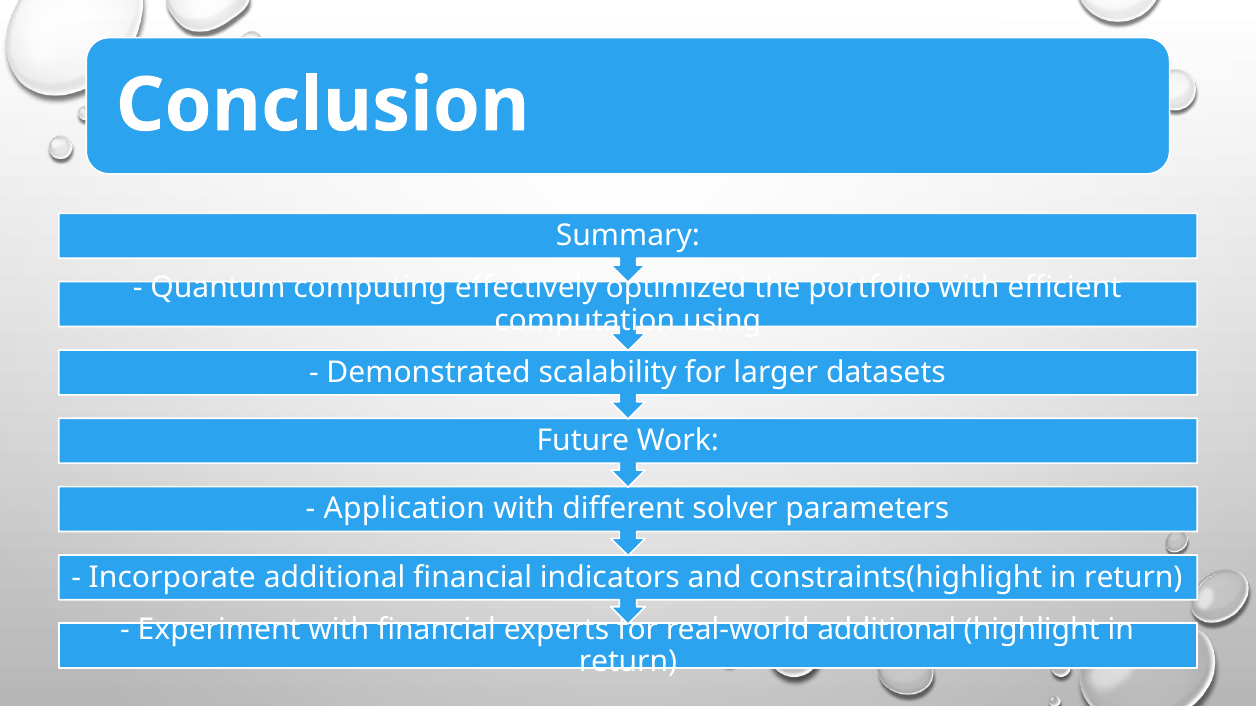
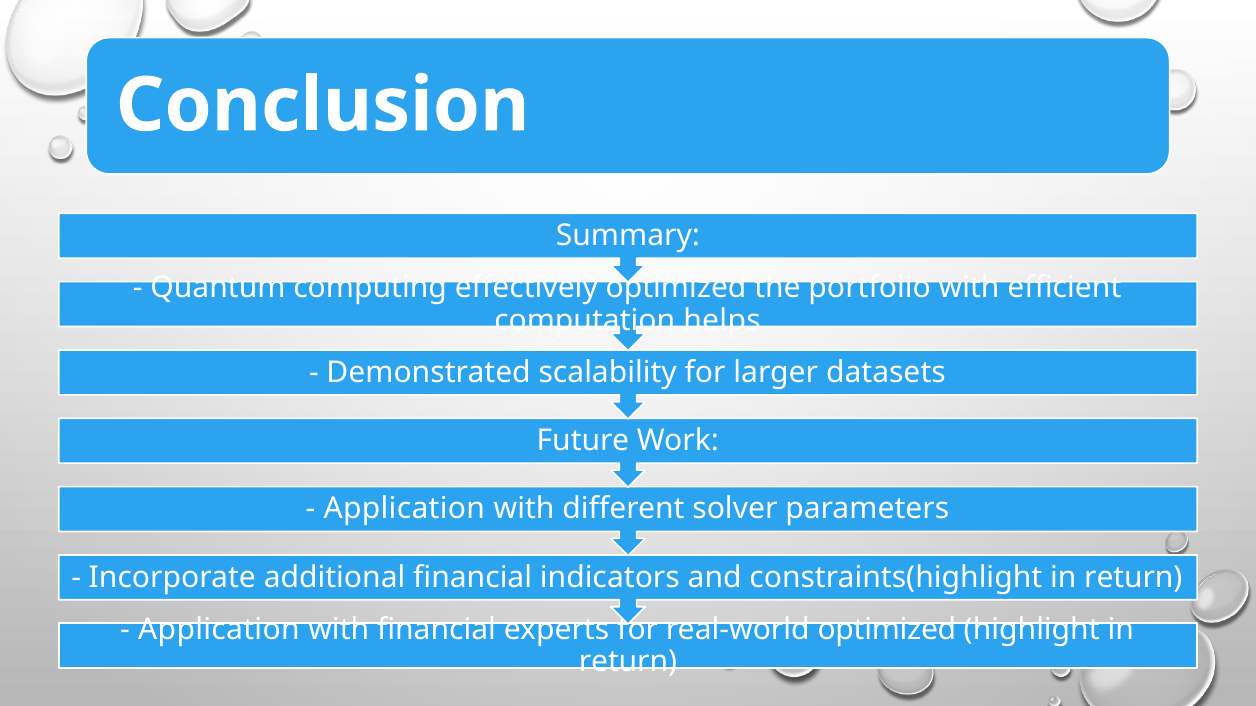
using: using -> helps
Experiment at (219, 630): Experiment -> Application
real-world additional: additional -> optimized
